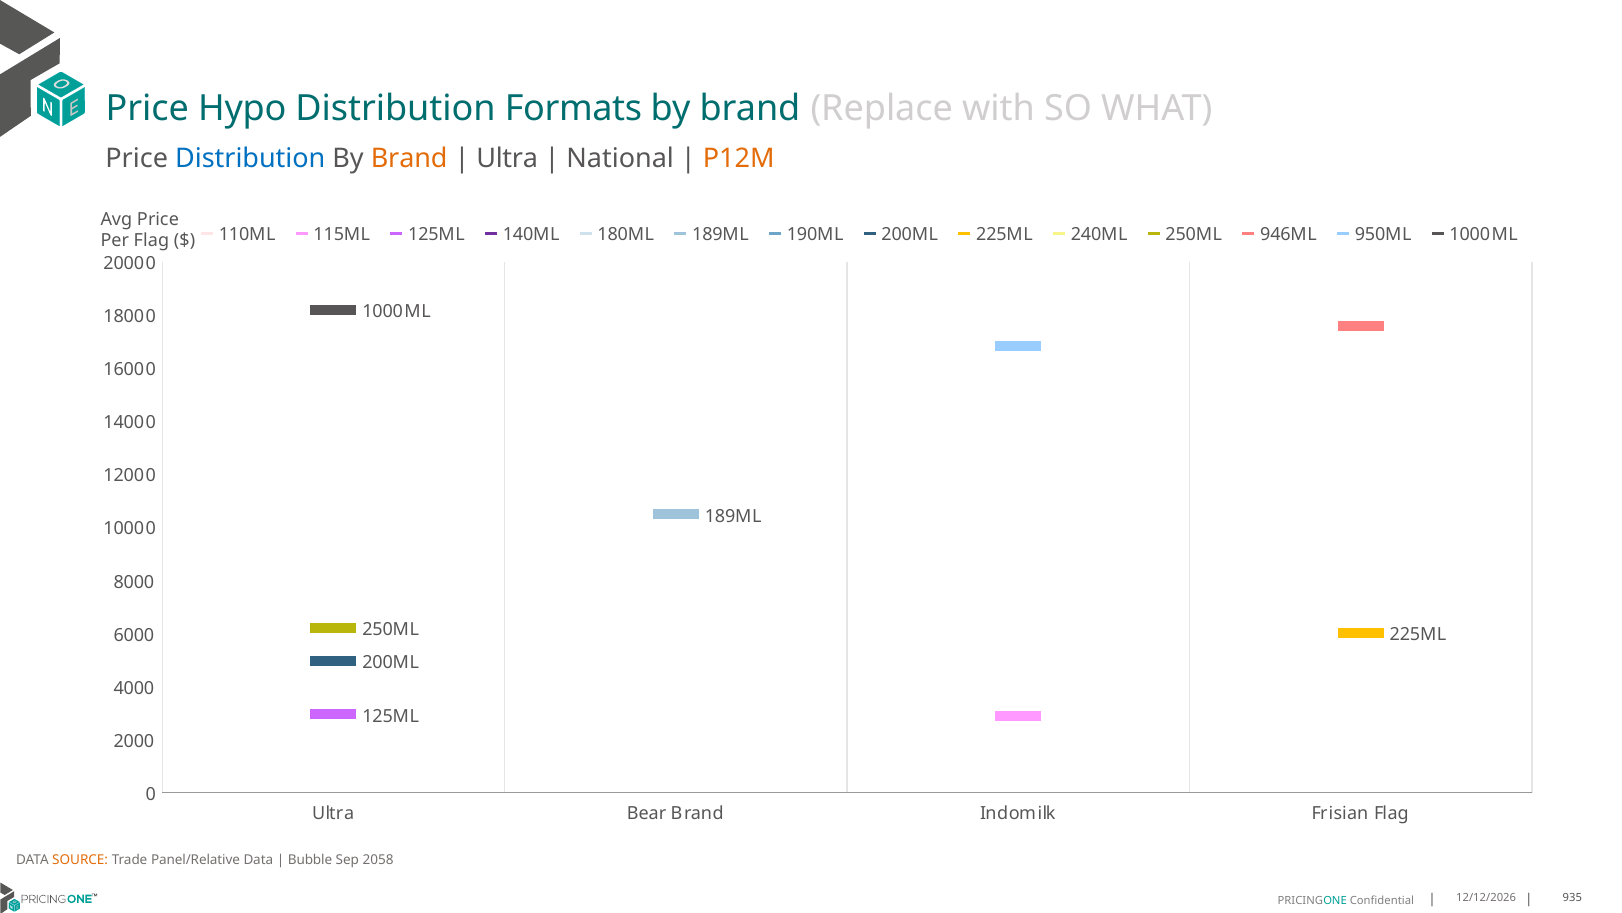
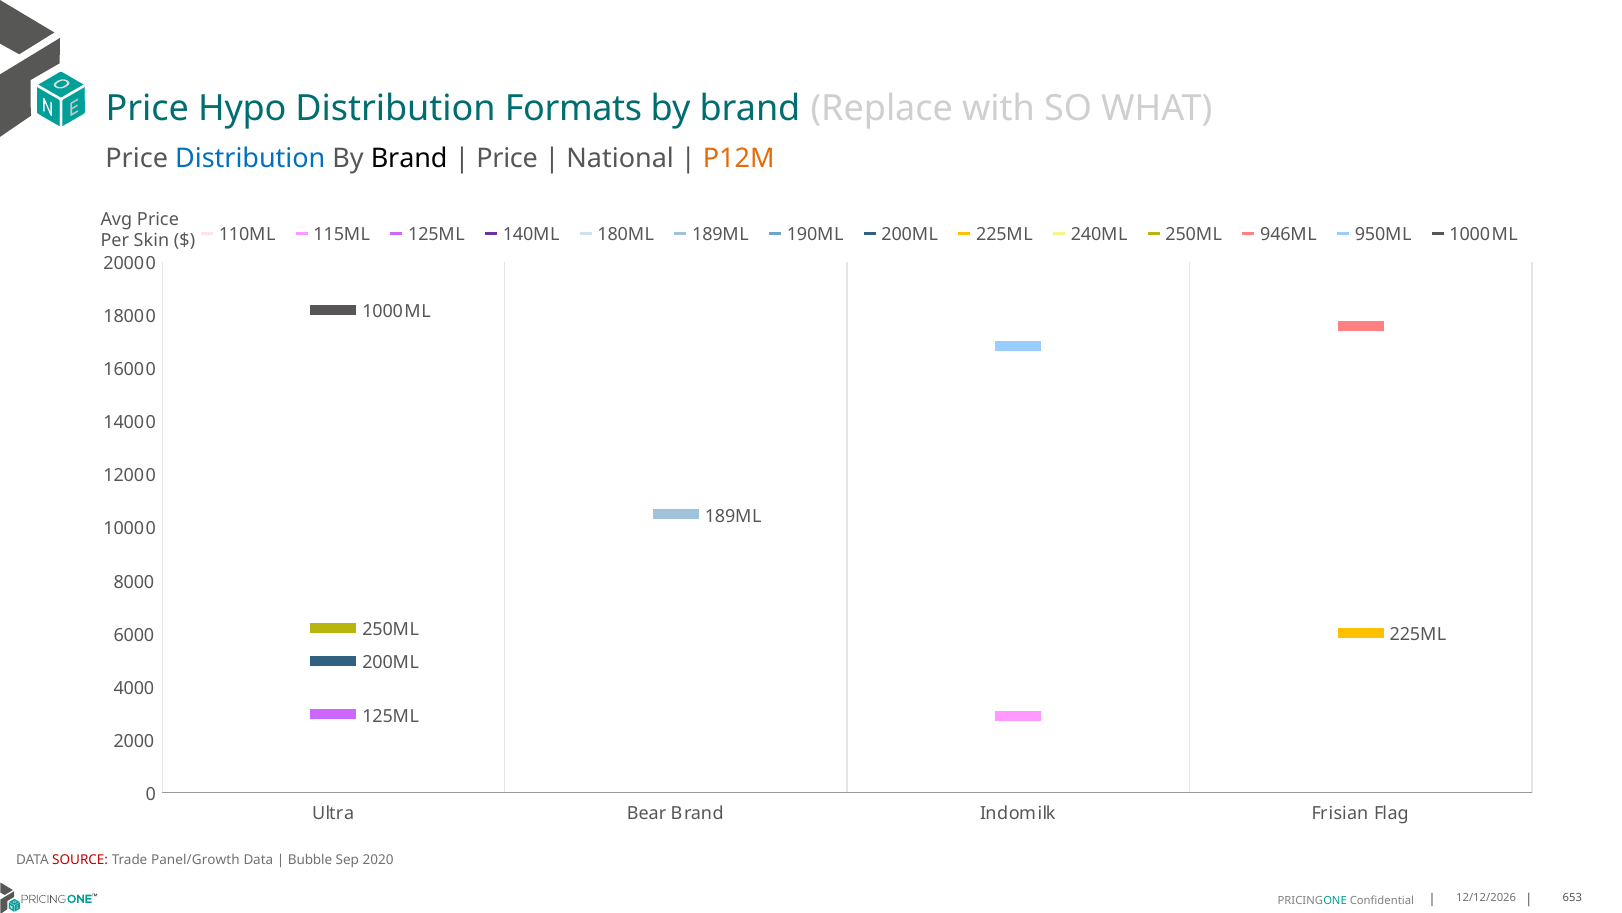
Brand at (409, 158) colour: orange -> black
Ultra at (507, 158): Ultra -> Price
Per Flag: Flag -> Skin
SOURCE colour: orange -> red
Panel/Relative: Panel/Relative -> Panel/Growth
2058: 2058 -> 2020
935: 935 -> 653
